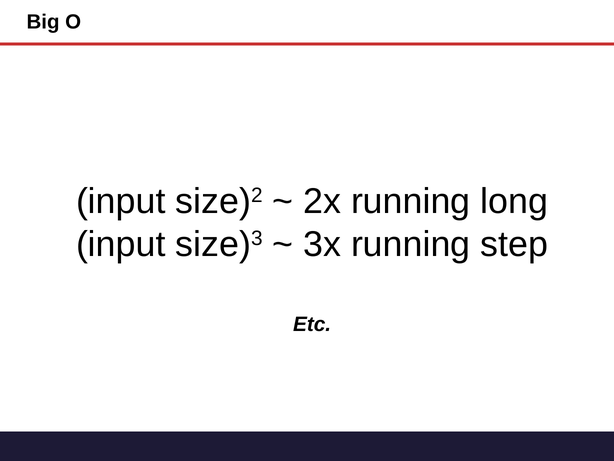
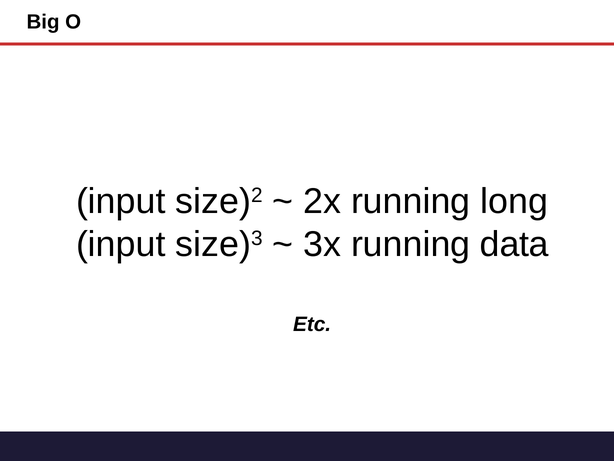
step: step -> data
